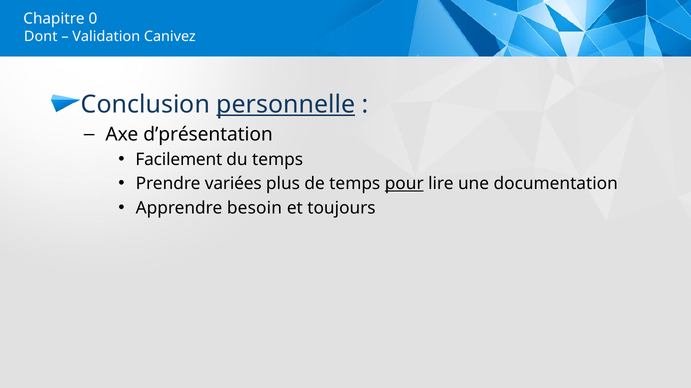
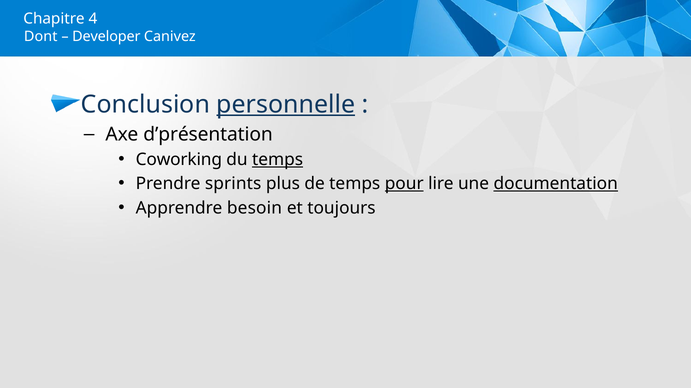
0: 0 -> 4
Validation: Validation -> Developer
Facilement: Facilement -> Coworking
temps at (278, 160) underline: none -> present
variées: variées -> sprints
documentation underline: none -> present
